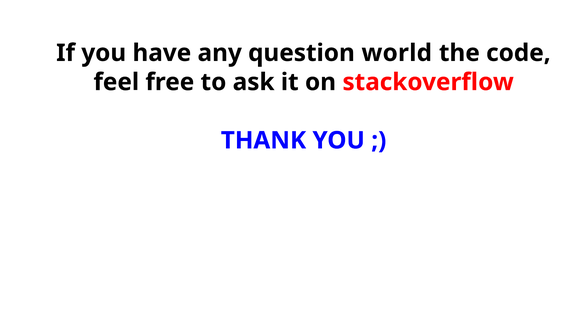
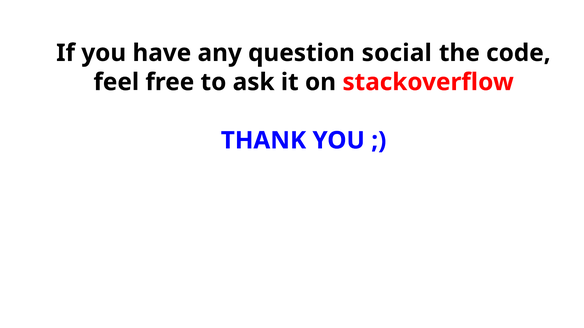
world: world -> social
